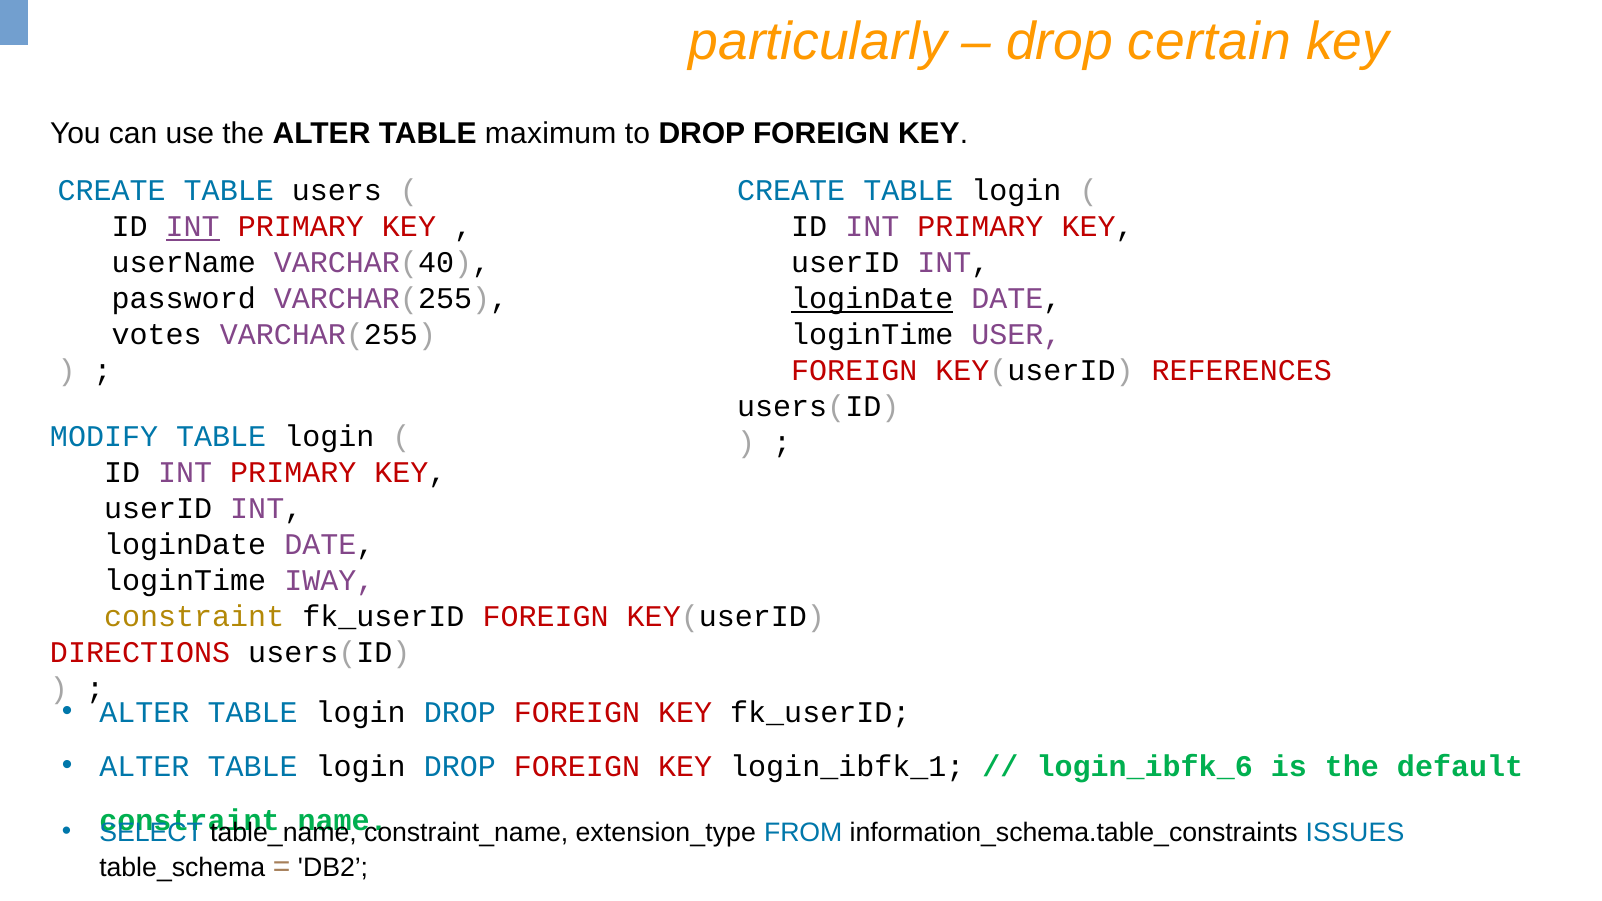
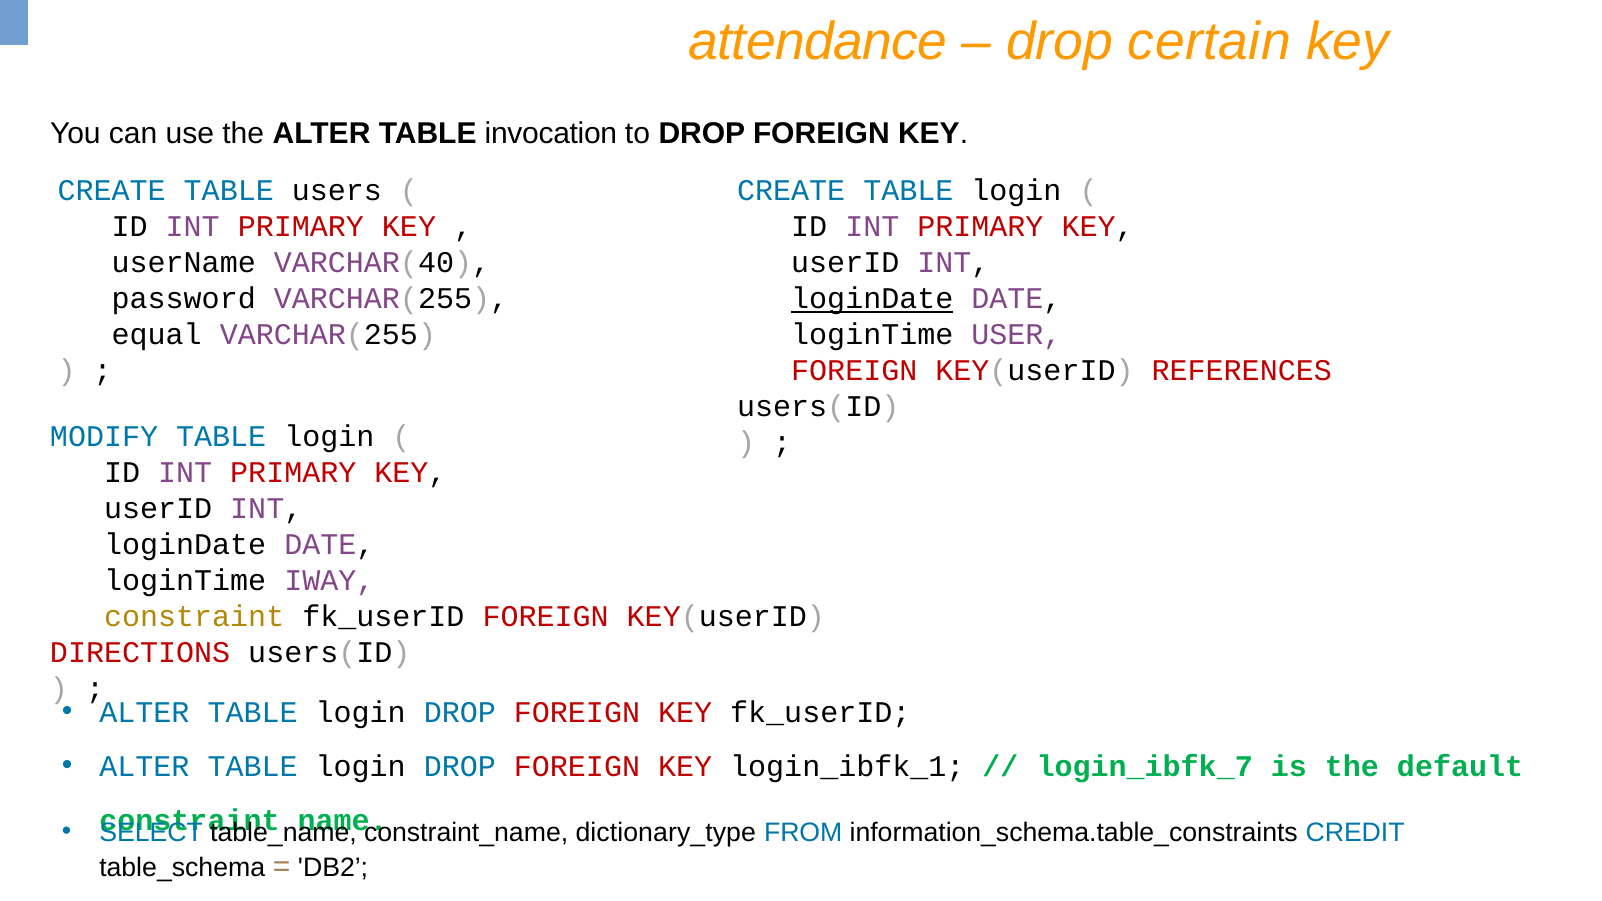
particularly: particularly -> attendance
maximum: maximum -> invocation
INT at (193, 227) underline: present -> none
votes: votes -> equal
login_ibfk_6: login_ibfk_6 -> login_ibfk_7
extension_type: extension_type -> dictionary_type
ISSUES: ISSUES -> CREDIT
